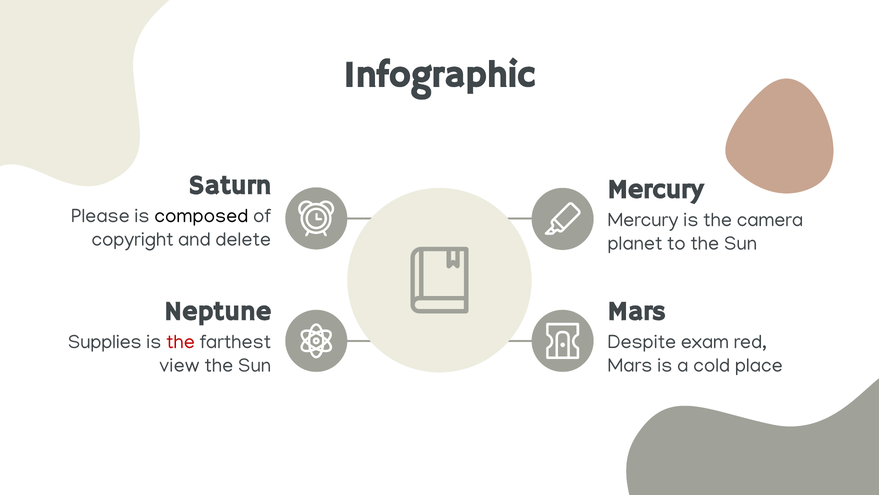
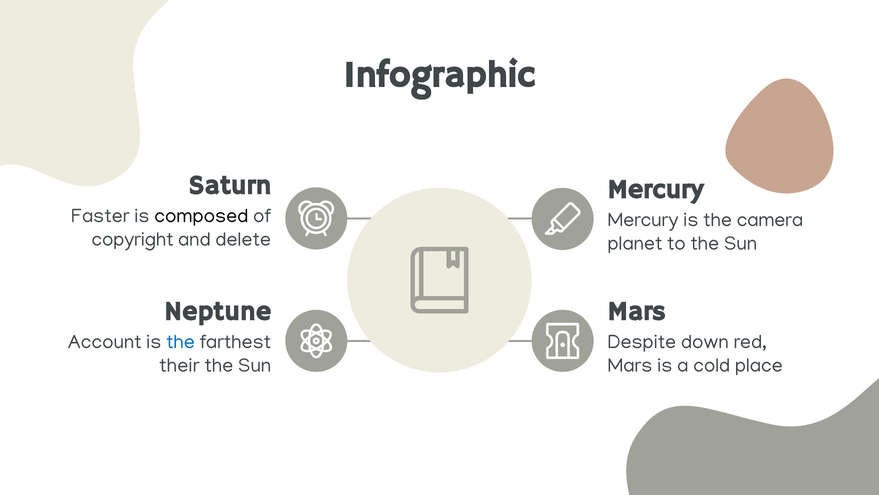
Please: Please -> Faster
Supplies: Supplies -> Account
the at (181, 342) colour: red -> blue
exam: exam -> down
view: view -> their
